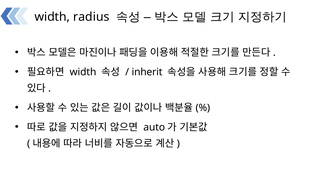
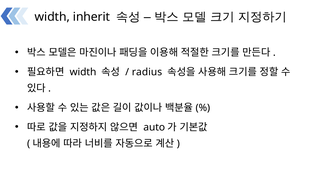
radius: radius -> inherit
inherit: inherit -> radius
